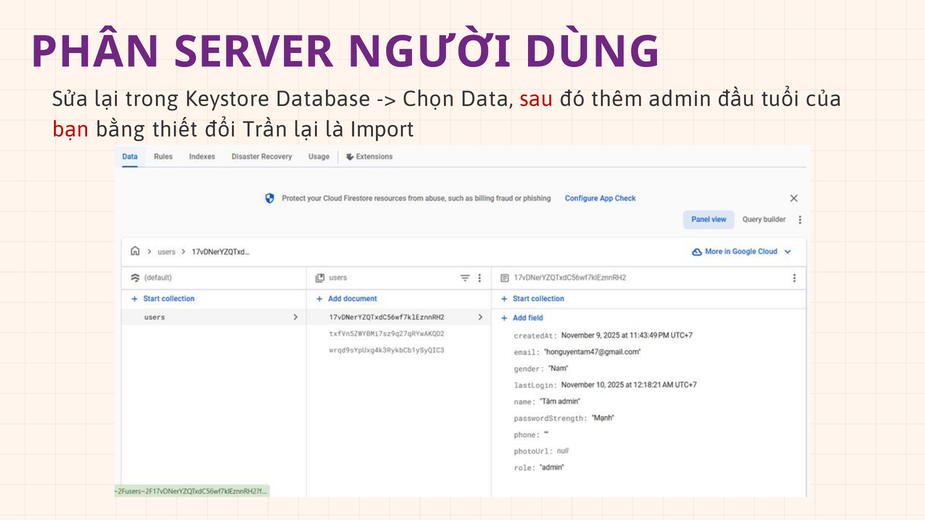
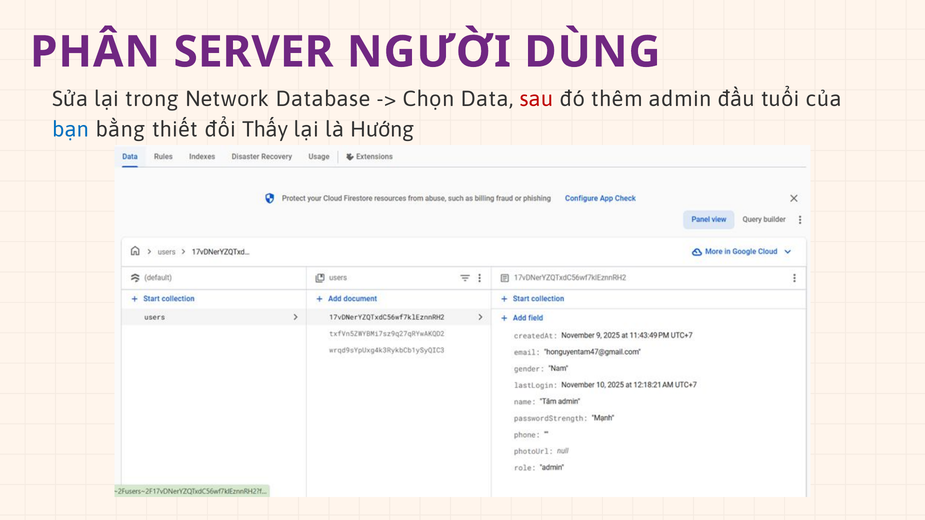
Keystore: Keystore -> Network
bạn colour: red -> blue
Trần: Trần -> Thấy
Import: Import -> Hướng
